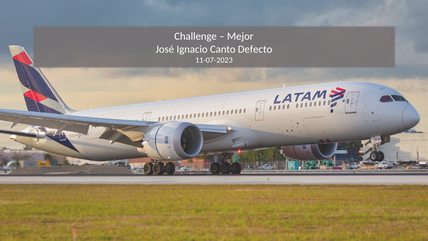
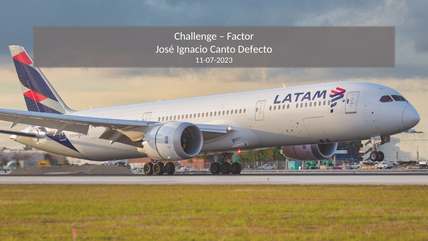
Mejor: Mejor -> Factor
